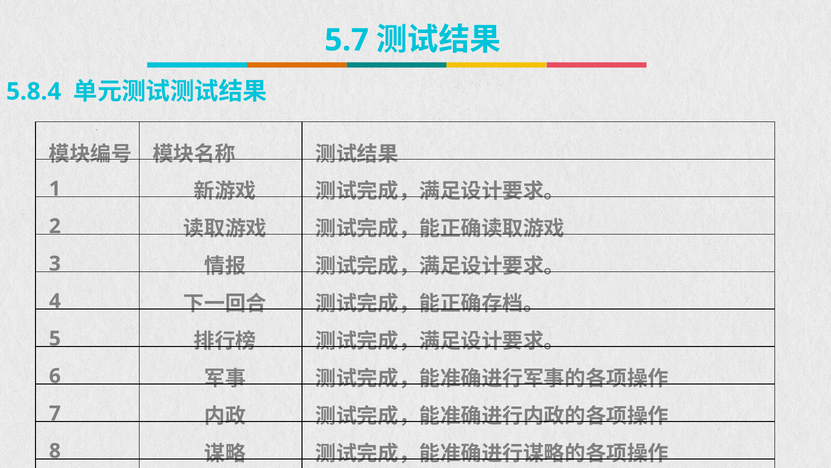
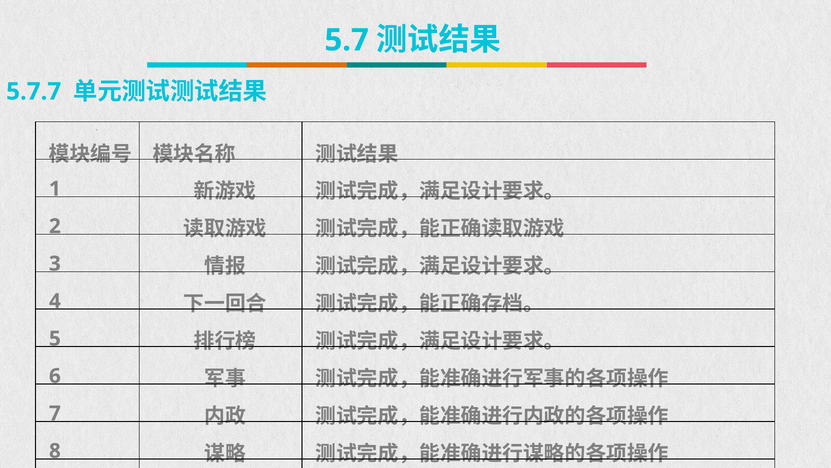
5.8.4: 5.8.4 -> 5.7.7
